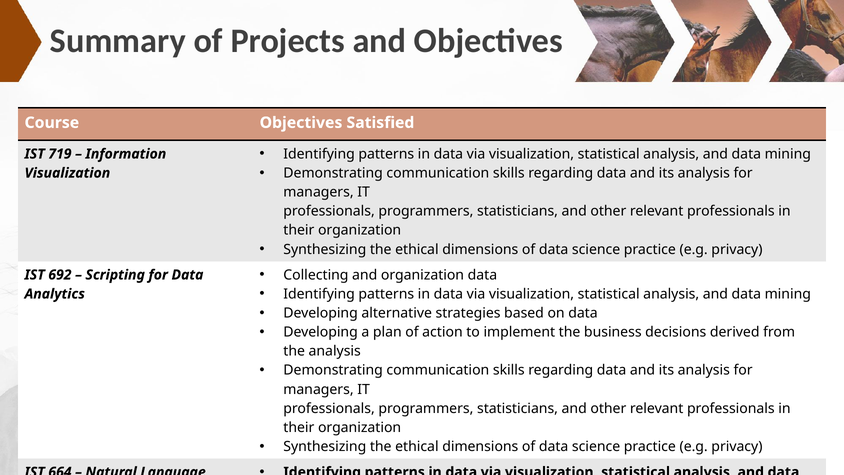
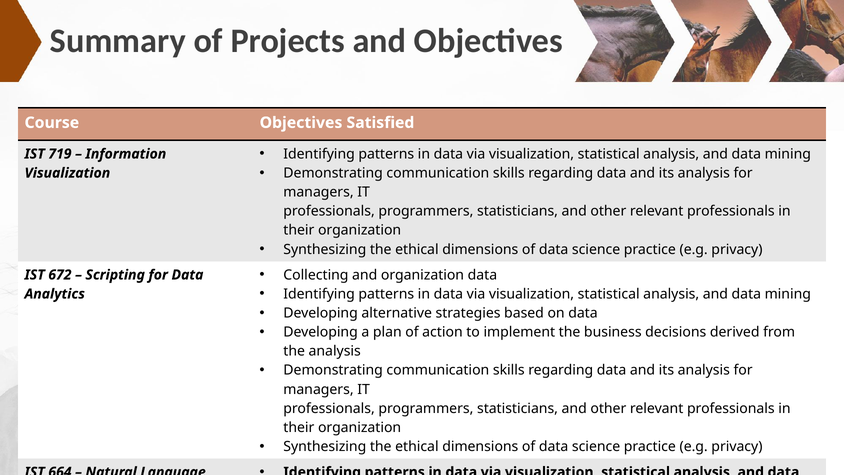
692: 692 -> 672
